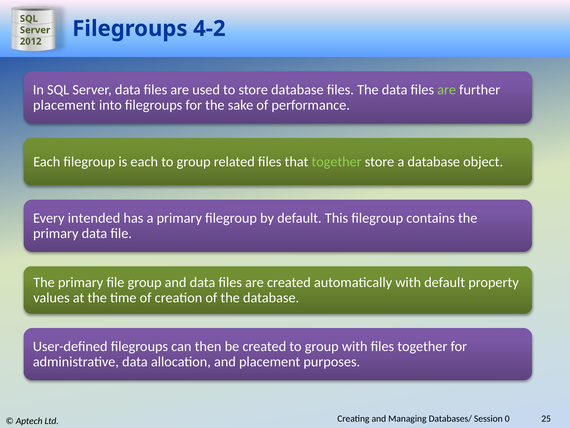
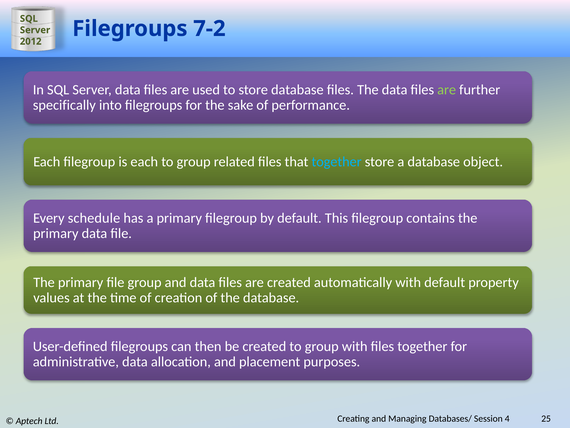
4-2: 4-2 -> 7-2
placement at (64, 105): placement -> specifically
together at (337, 162) colour: light green -> light blue
intended: intended -> schedule
0: 0 -> 4
